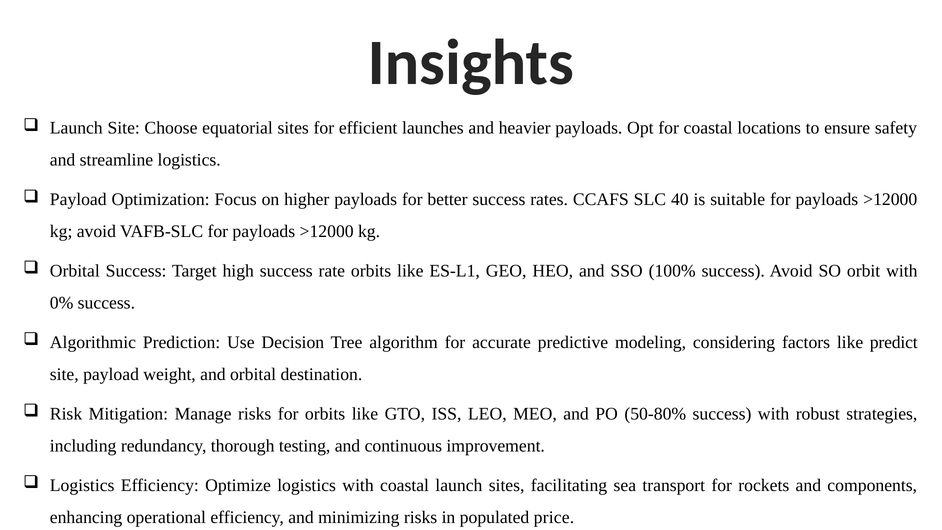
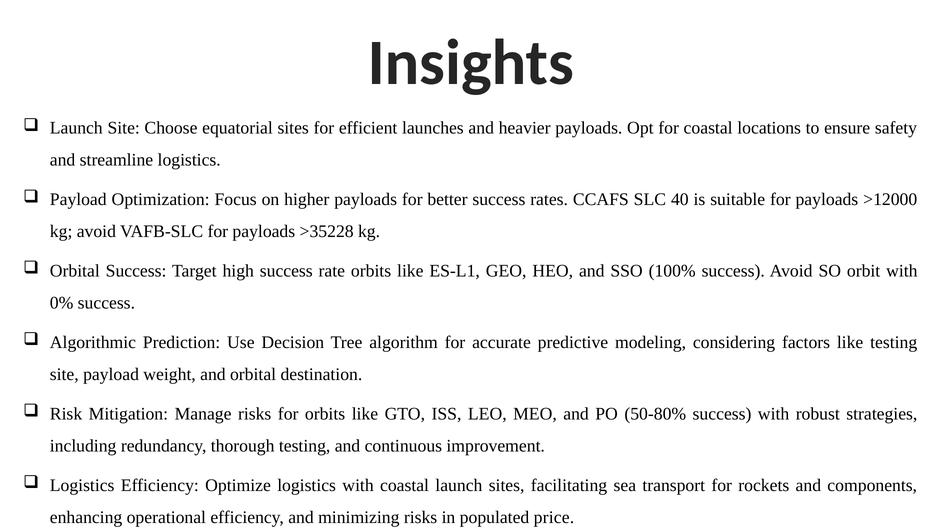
VAFB-SLC for payloads >12000: >12000 -> >35228
like predict: predict -> testing
